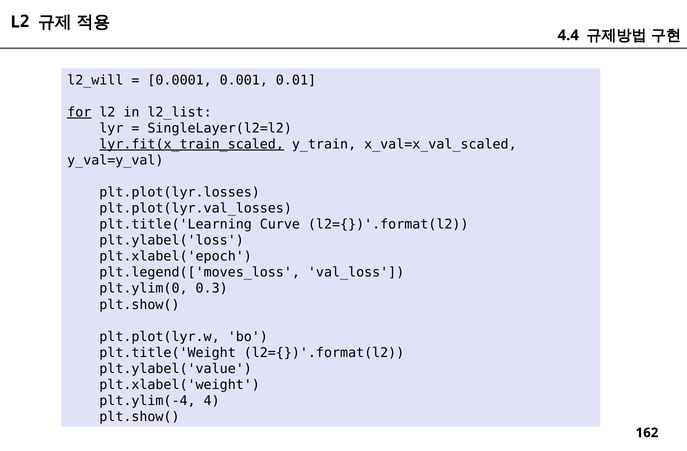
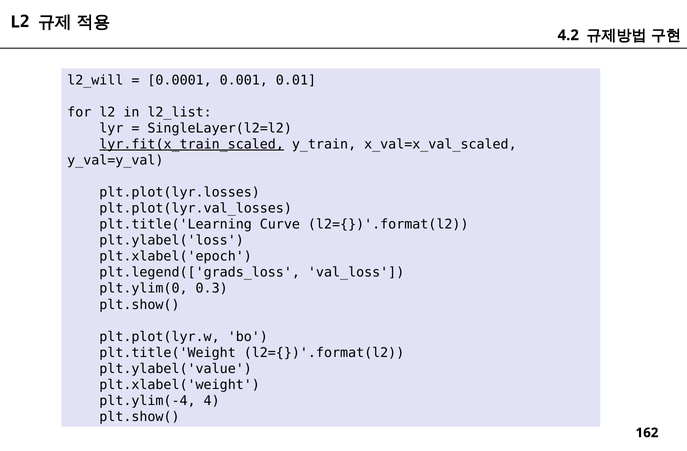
4.4: 4.4 -> 4.2
for underline: present -> none
plt.legend(['moves_loss: plt.legend(['moves_loss -> plt.legend(['grads_loss
